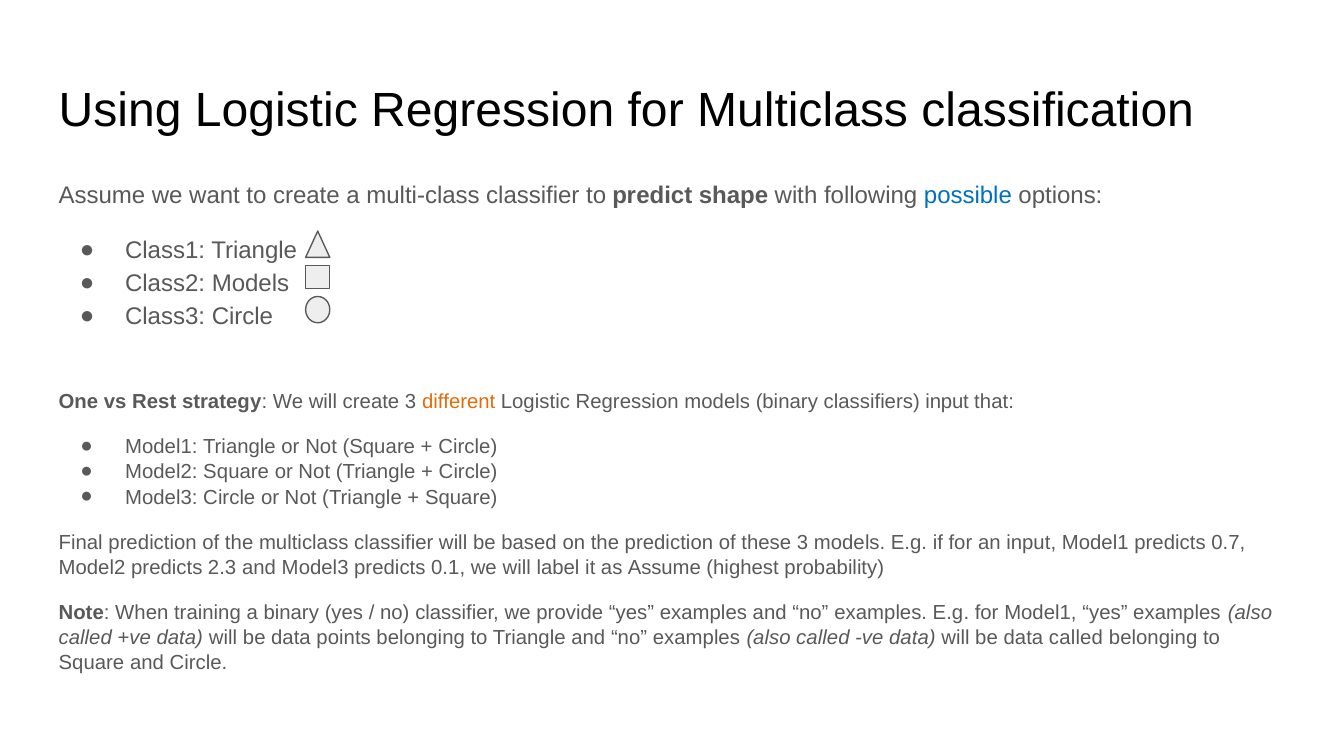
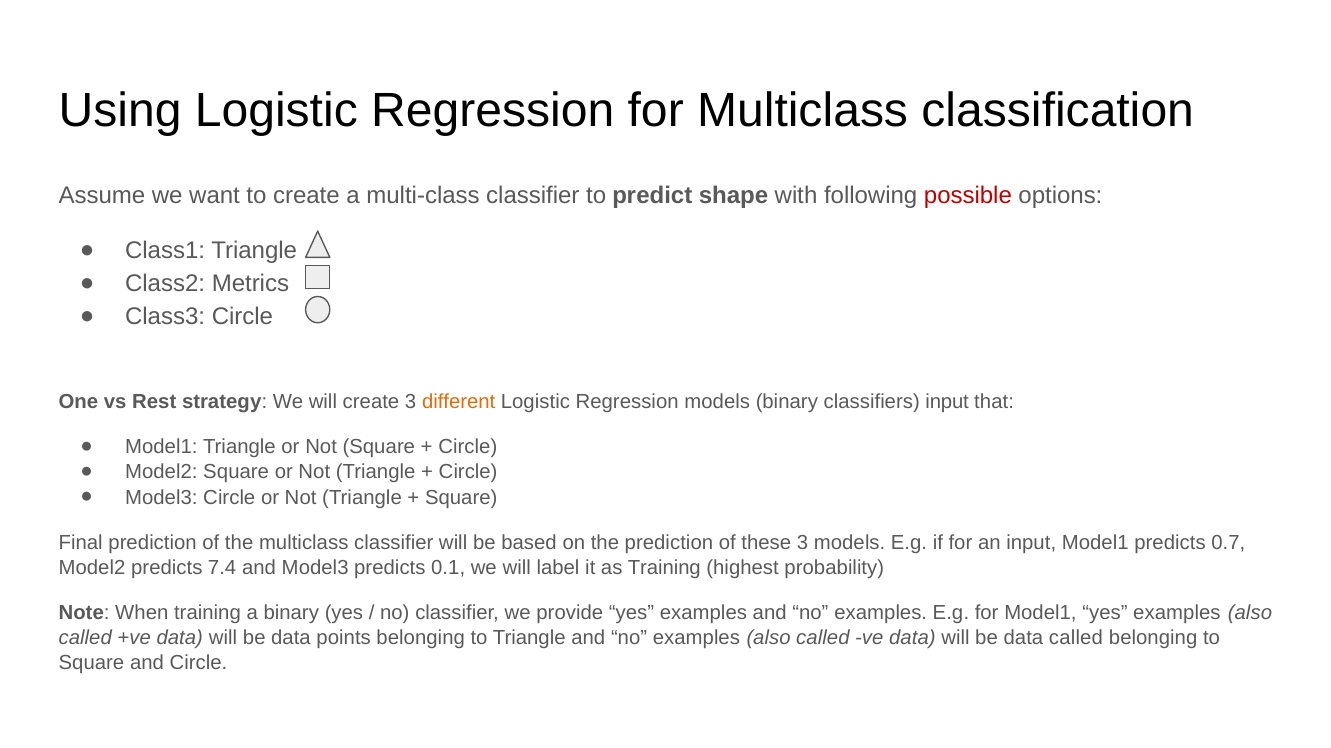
possible colour: blue -> red
Class2 Models: Models -> Metrics
2.3: 2.3 -> 7.4
as Assume: Assume -> Training
